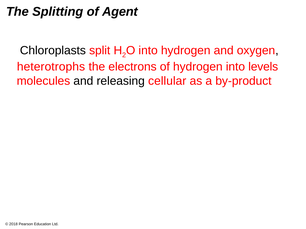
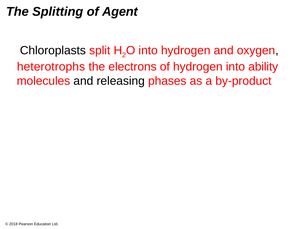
levels: levels -> ability
cellular: cellular -> phases
